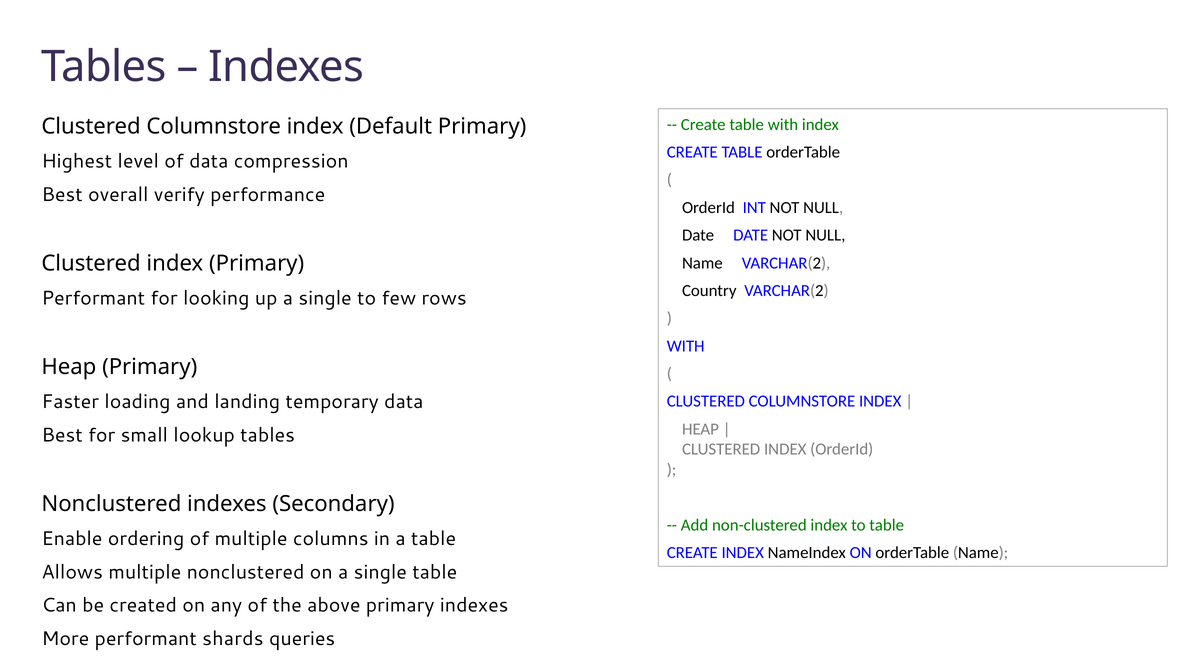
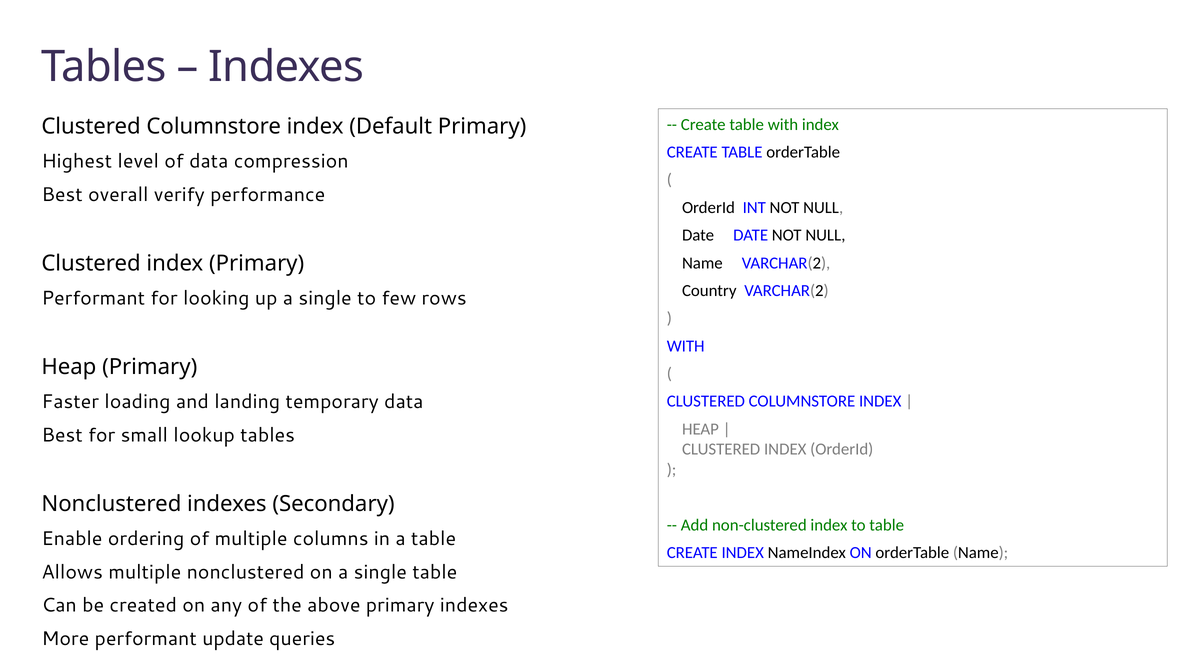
shards: shards -> update
